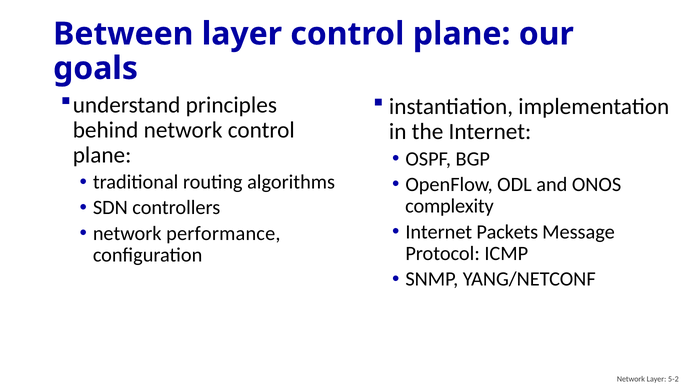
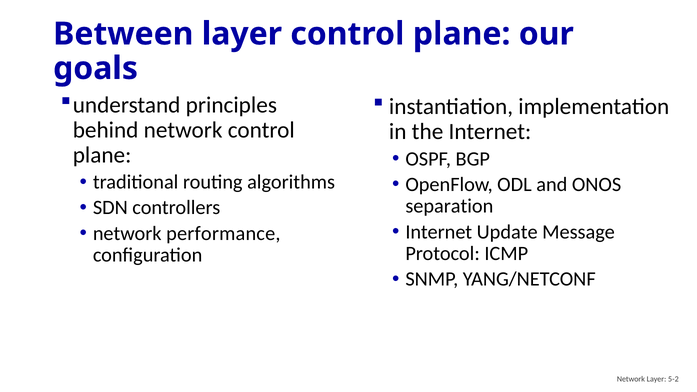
complexity: complexity -> separation
Packets: Packets -> Update
